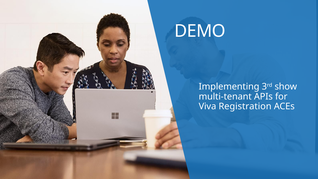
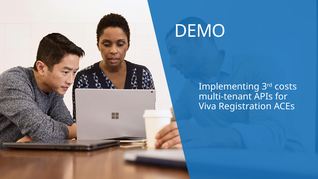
show: show -> costs
